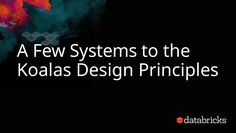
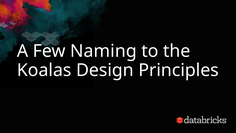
Systems: Systems -> Naming
